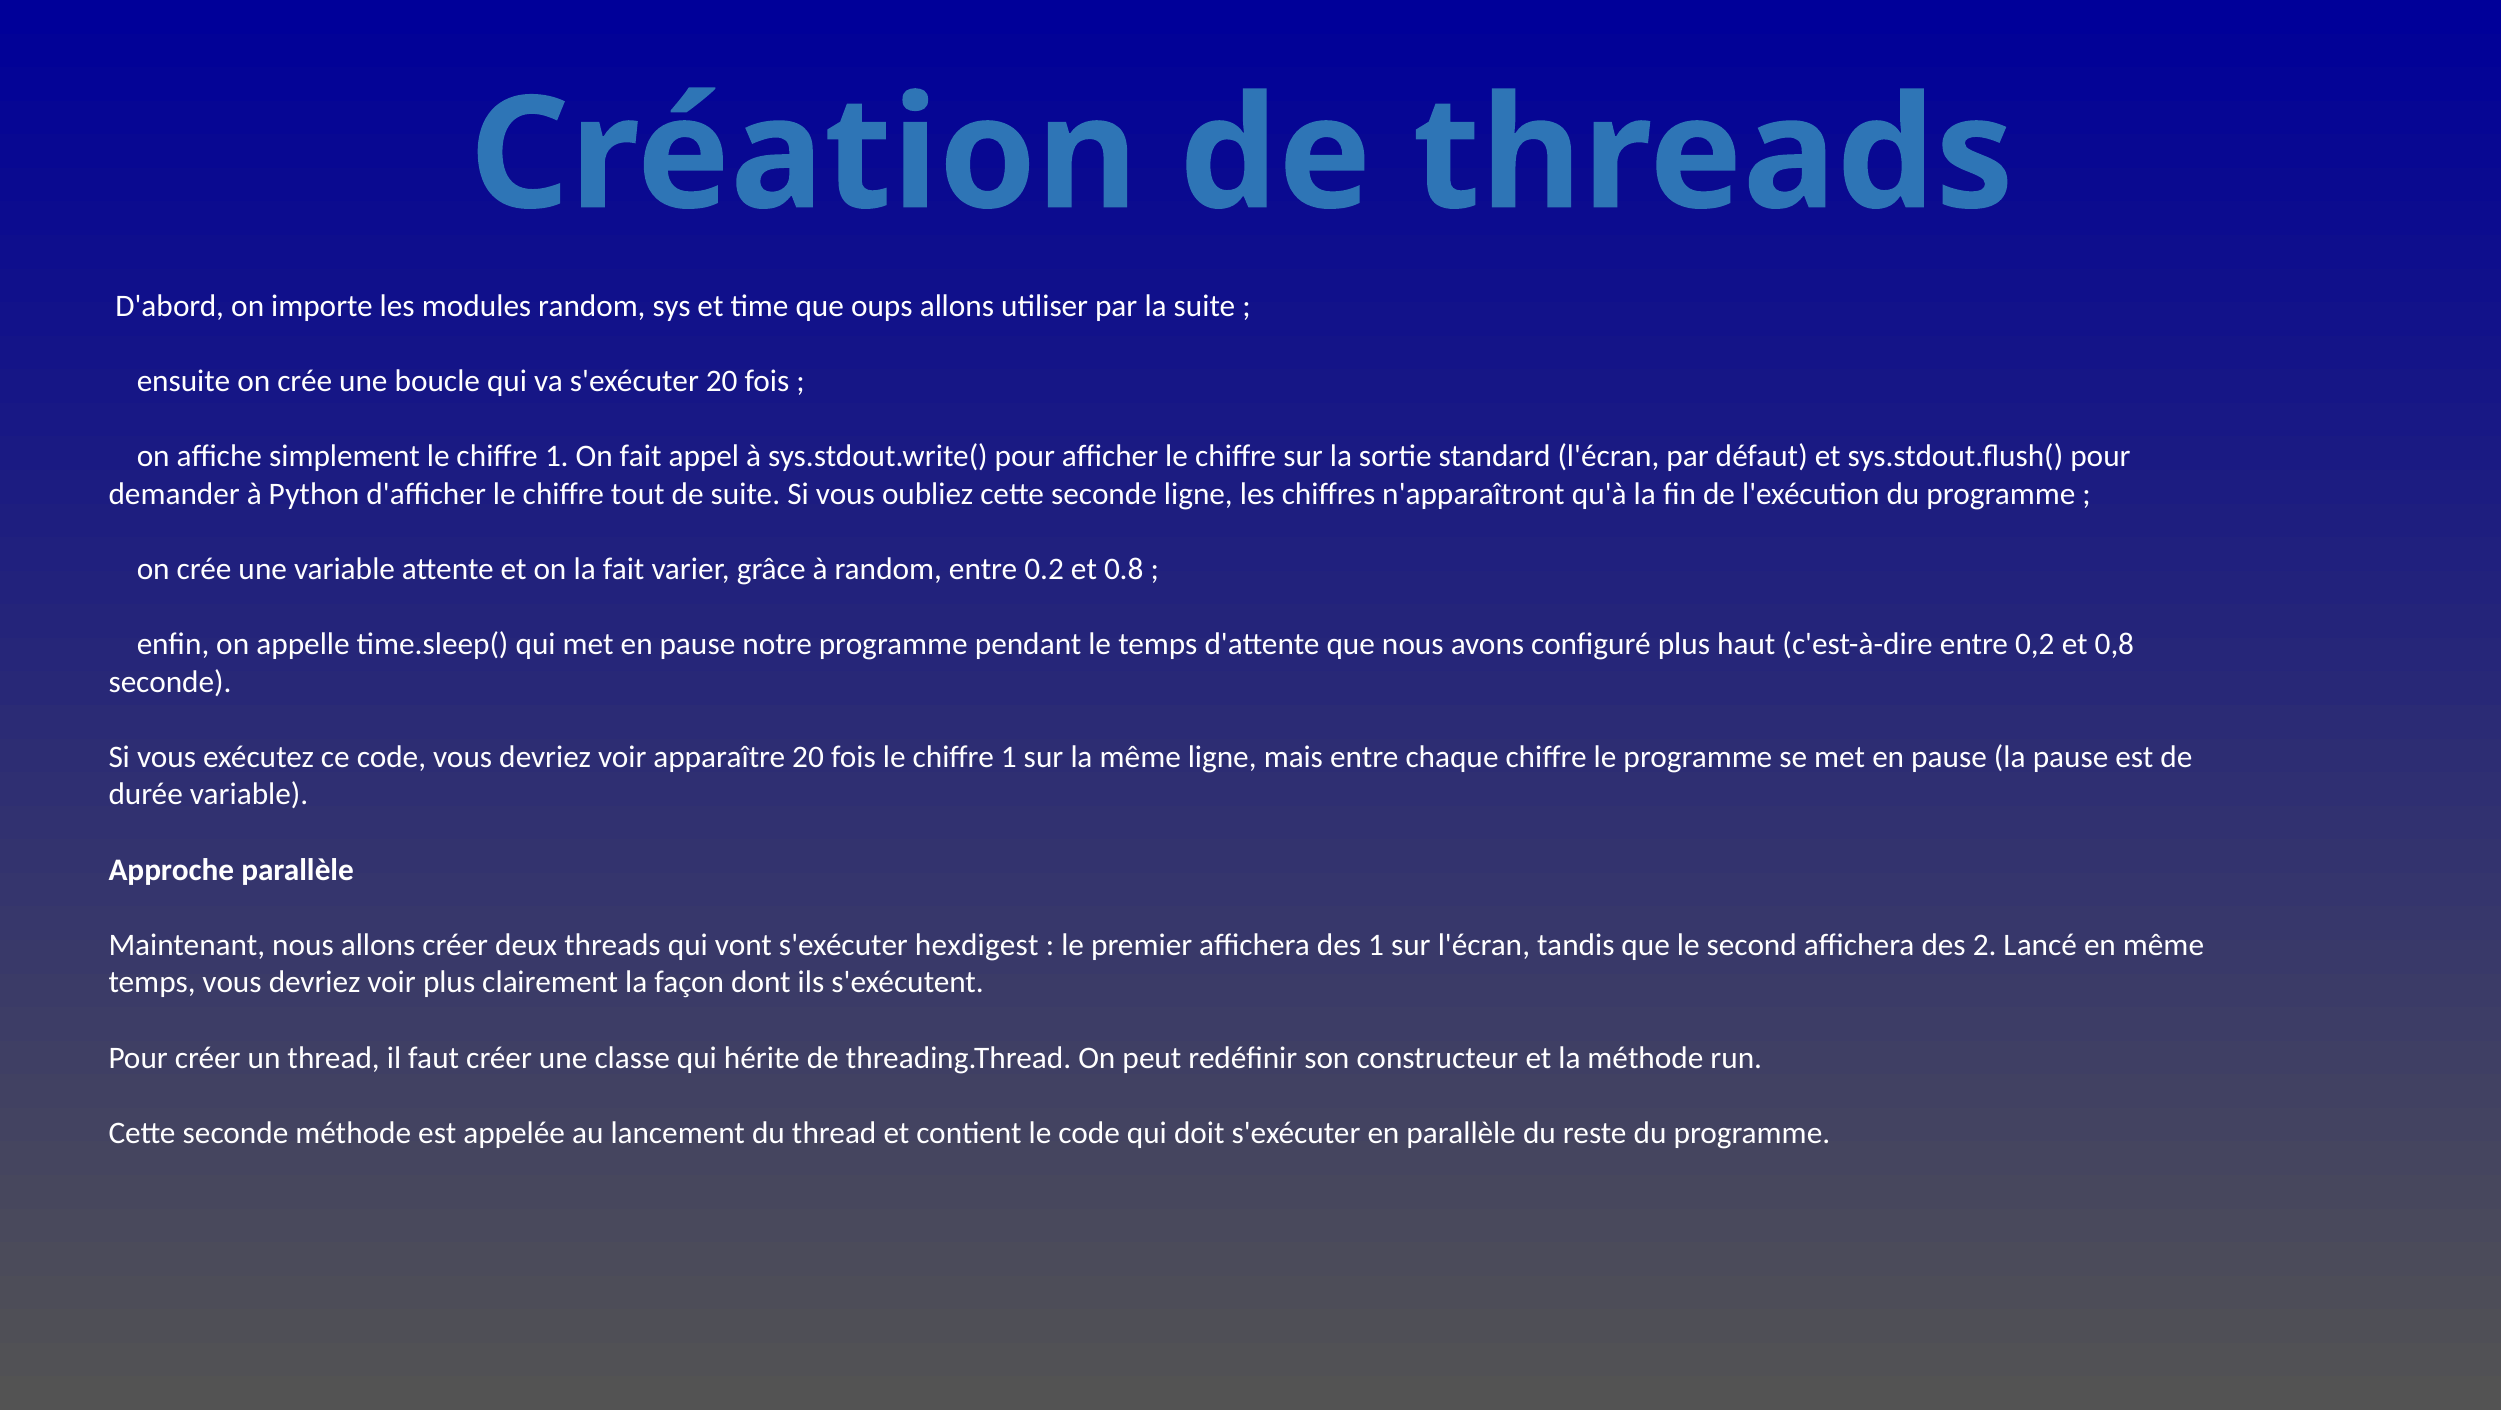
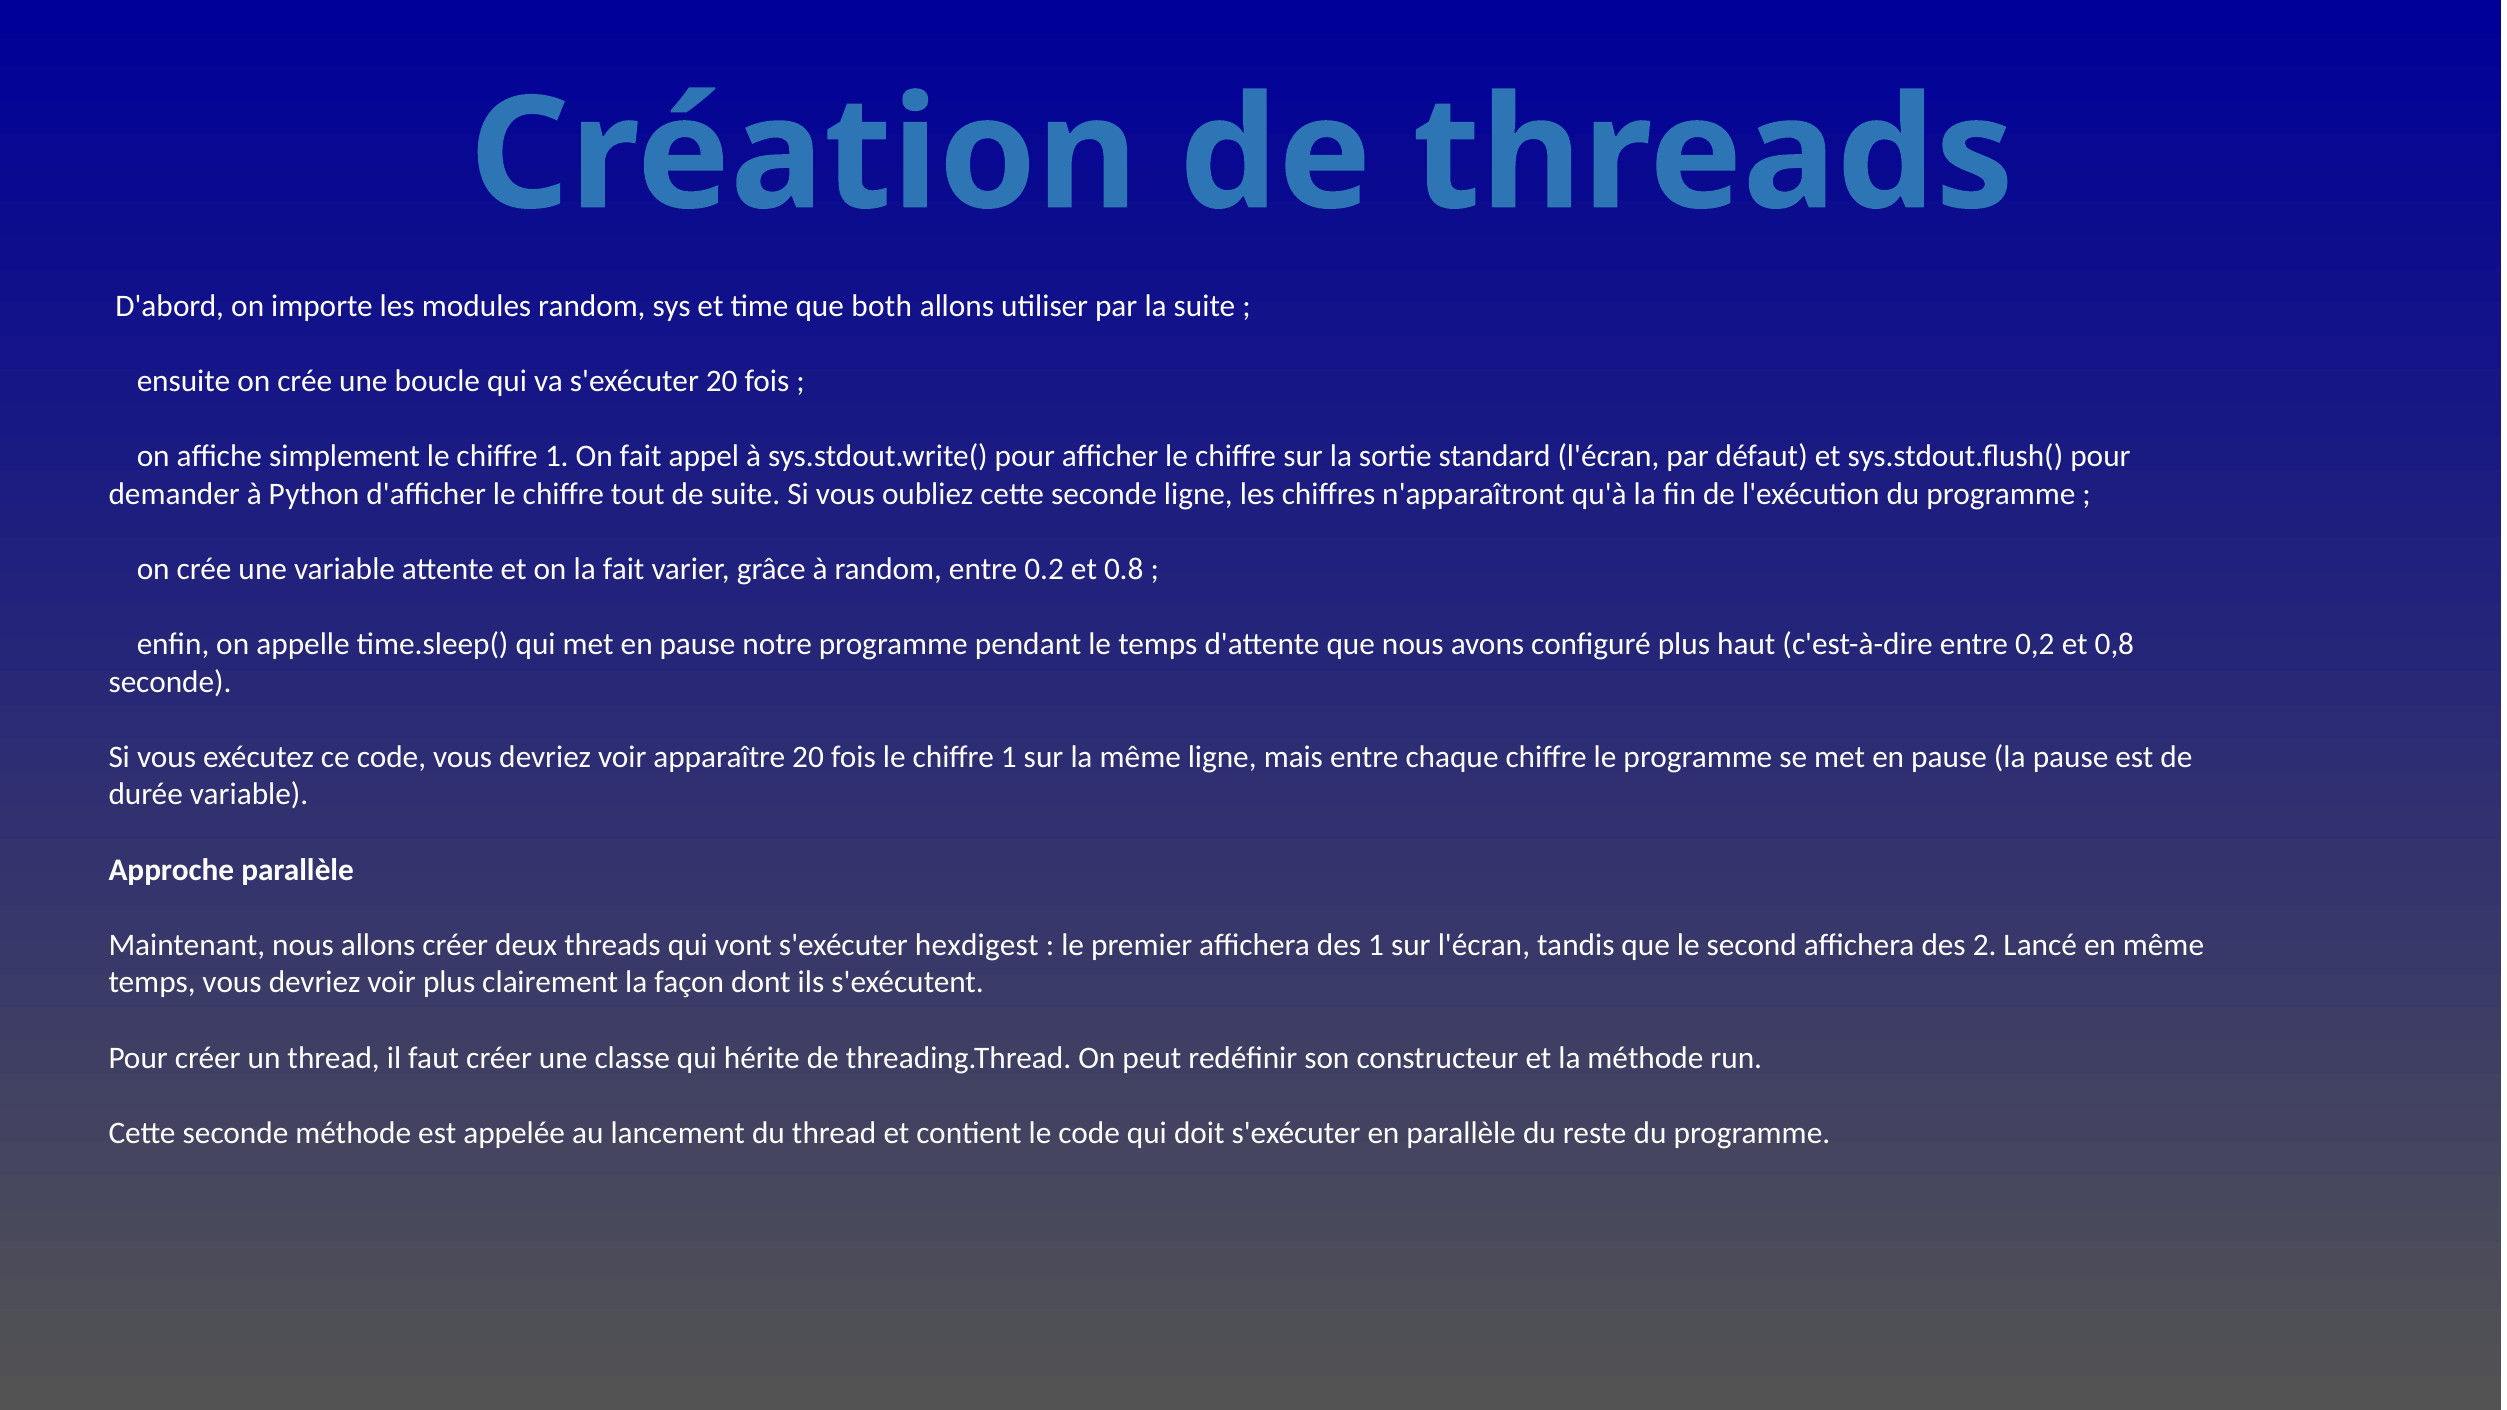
oups: oups -> both
